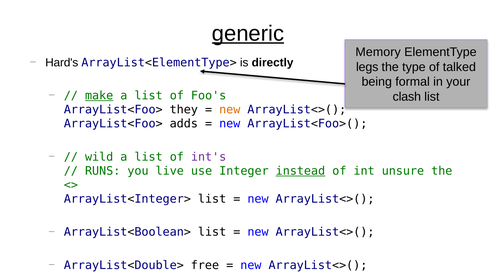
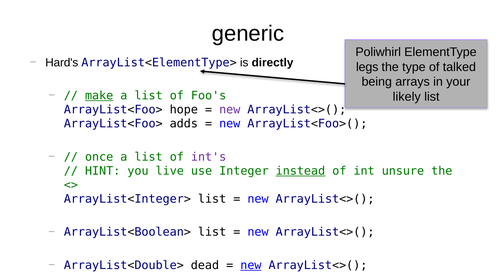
generic underline: present -> none
Memory: Memory -> Poliwhirl
formal: formal -> arrays
clash: clash -> likely
they: they -> hope
new at (230, 110) colour: orange -> purple
wild: wild -> once
RUNS: RUNS -> HINT
free: free -> dead
new at (251, 265) underline: none -> present
